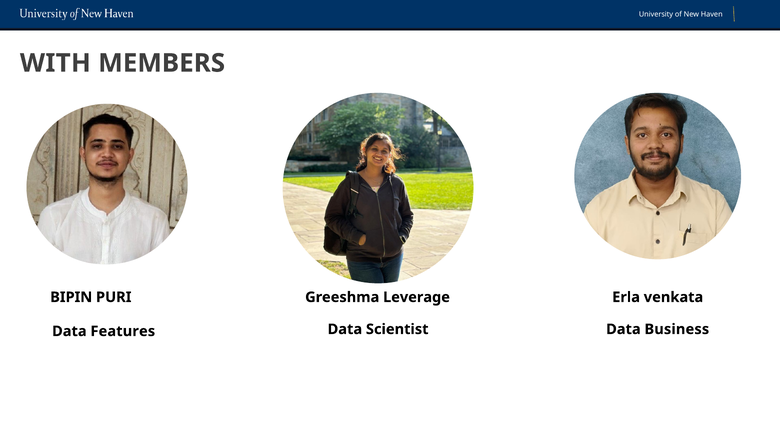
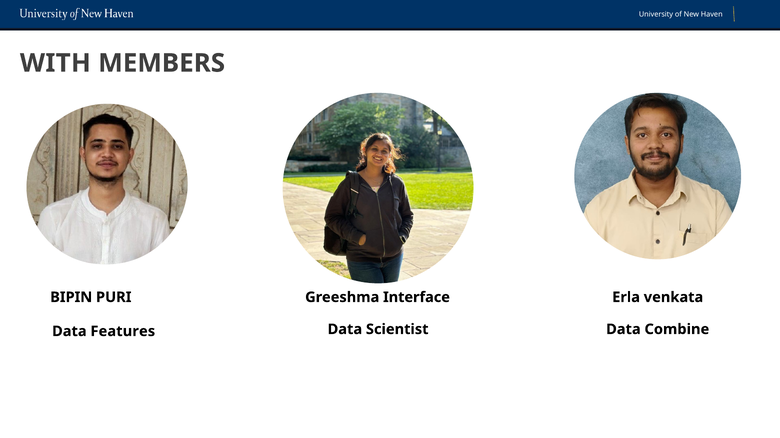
Leverage: Leverage -> Interface
Business: Business -> Combine
